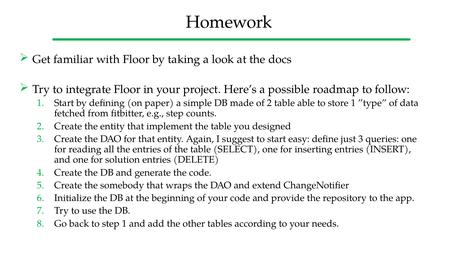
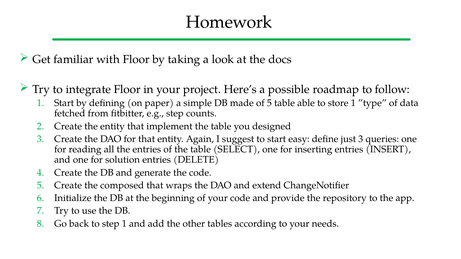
of 2: 2 -> 5
somebody: somebody -> composed
